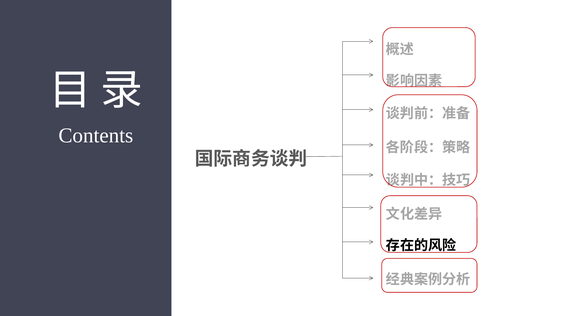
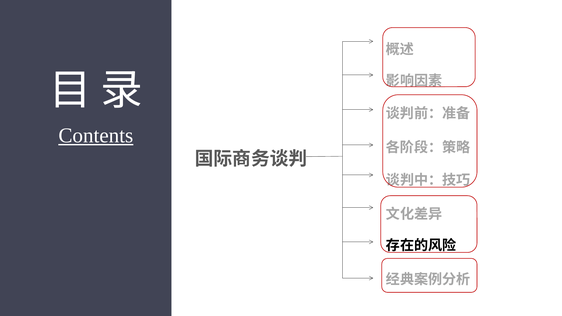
Contents underline: none -> present
